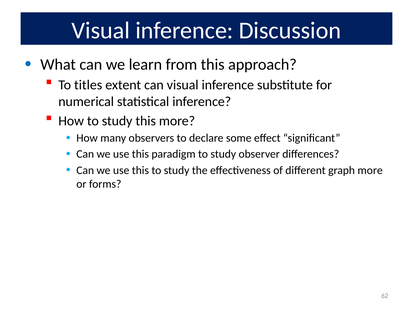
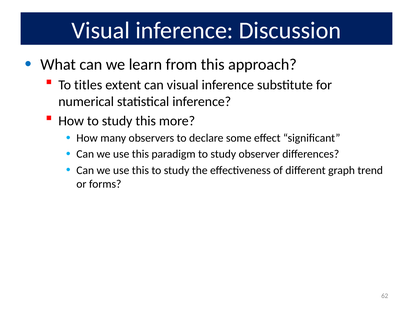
graph more: more -> trend
